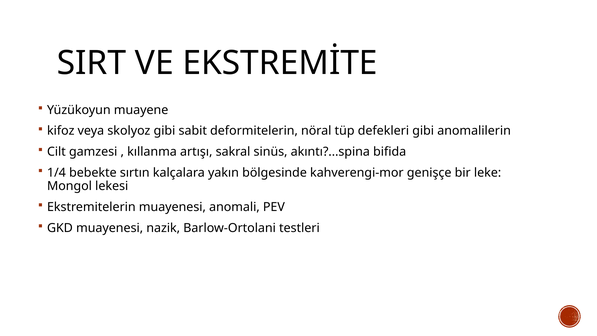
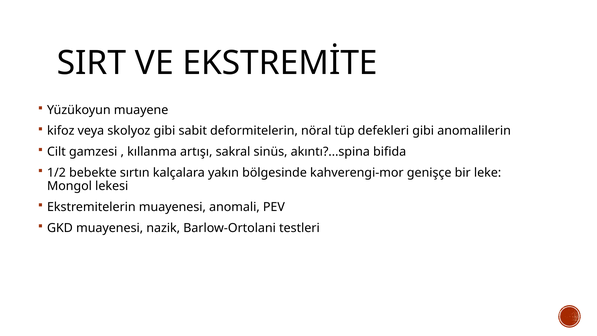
1/4: 1/4 -> 1/2
